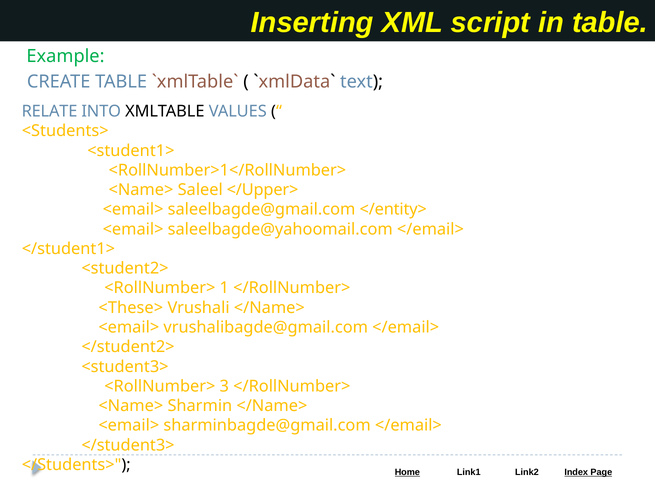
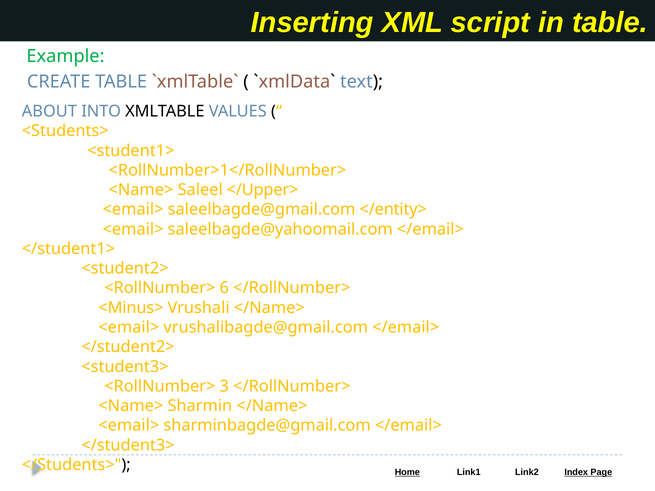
RELATE: RELATE -> ABOUT
1: 1 -> 6
<These>: <These> -> <Minus>
